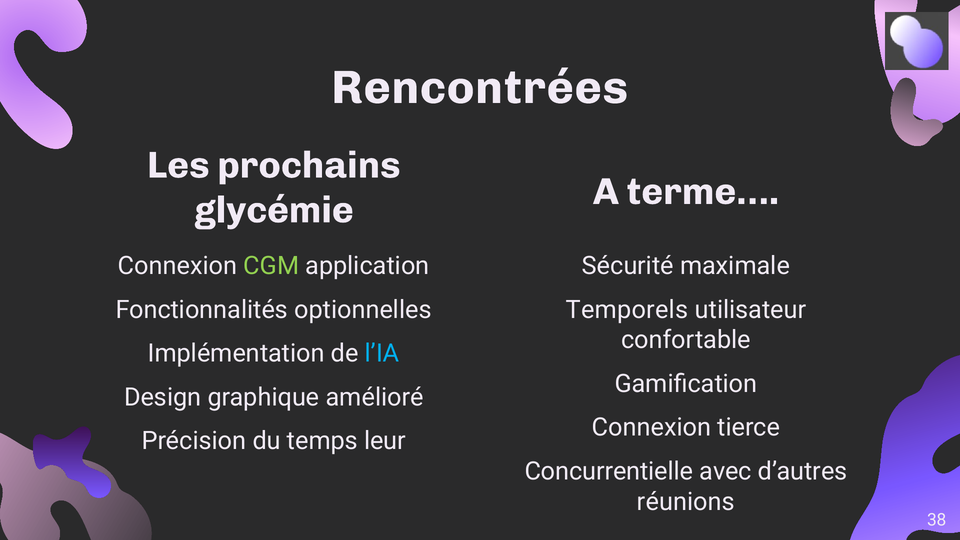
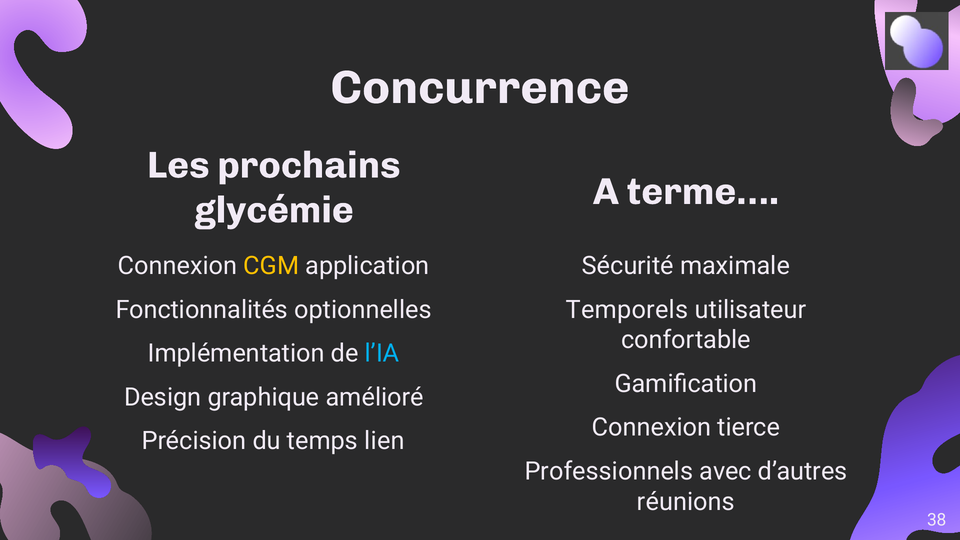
Rencontrées: Rencontrées -> Concurrence
CGM colour: light green -> yellow
leur: leur -> lien
Concurrentielle: Concurrentielle -> Professionnels
